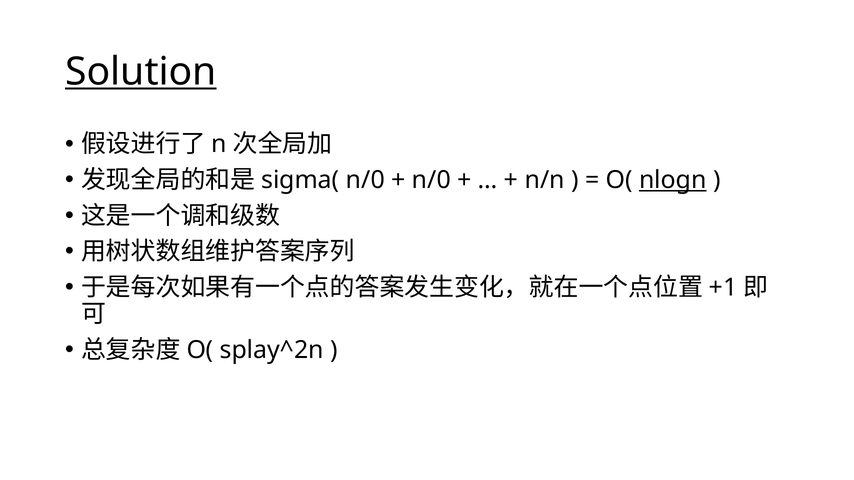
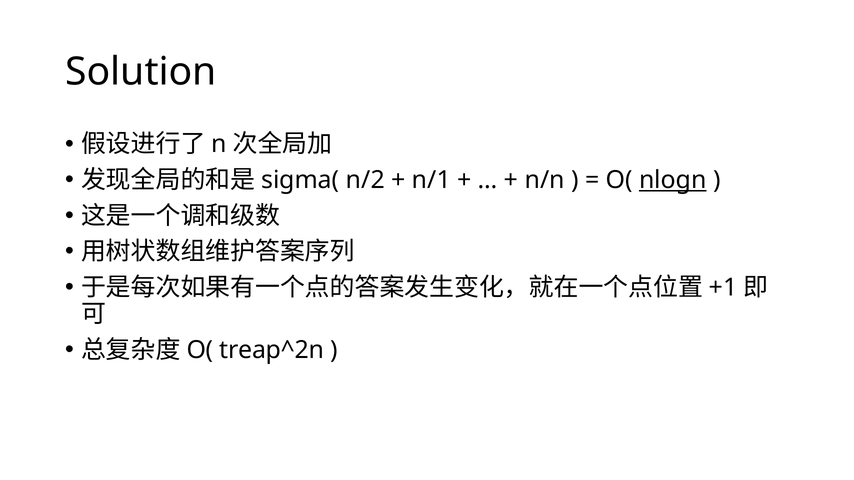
Solution underline: present -> none
n/0 at (365, 180): n/0 -> n/2
n/0 at (431, 180): n/0 -> n/1
splay^2n: splay^2n -> treap^2n
